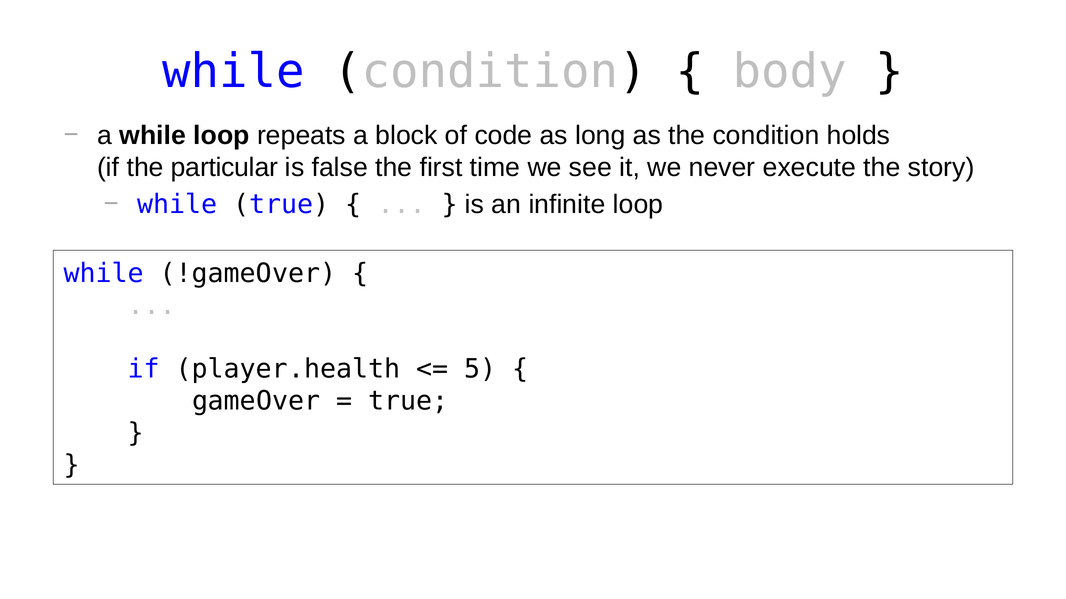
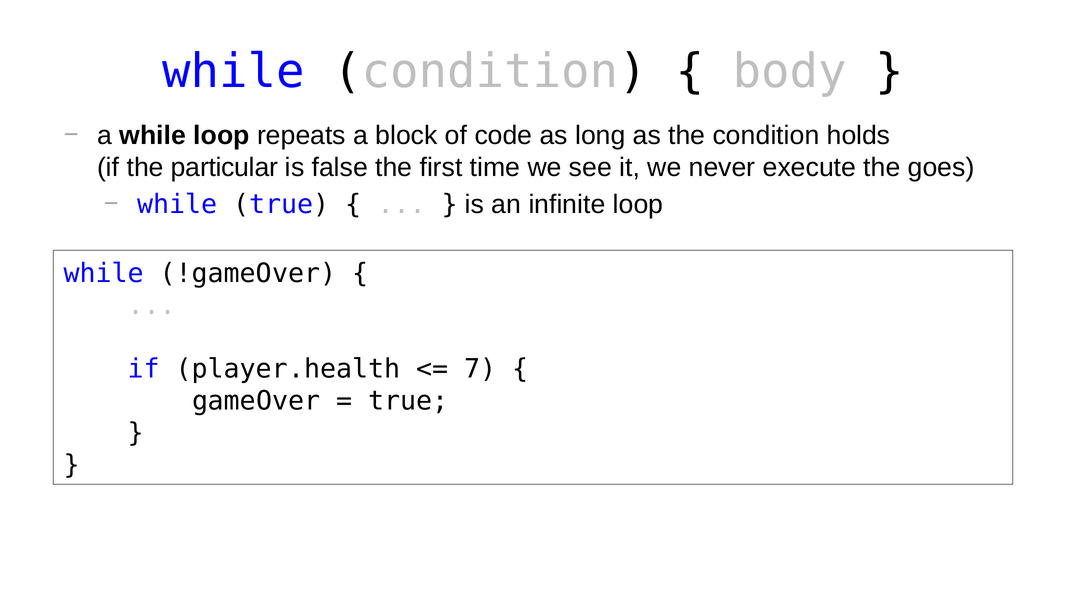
story: story -> goes
5: 5 -> 7
